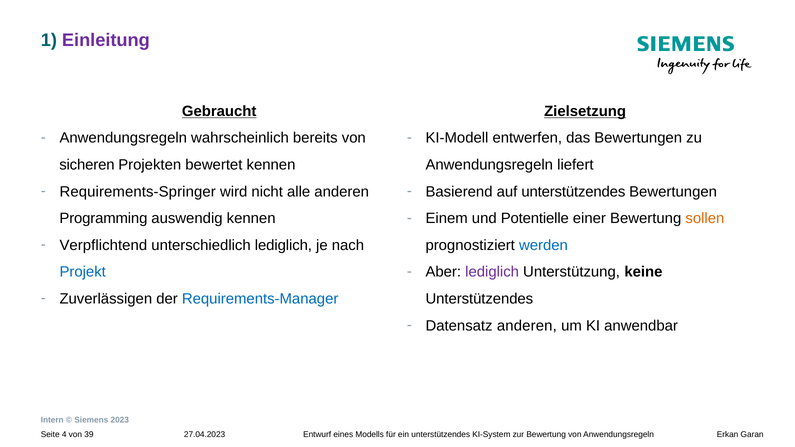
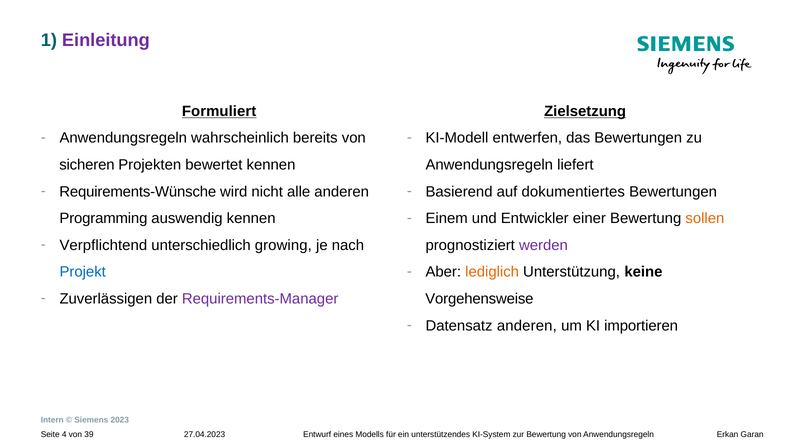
Gebraucht: Gebraucht -> Formuliert
Requirements-Springer: Requirements-Springer -> Requirements-Wünsche
auf unterstützendes: unterstützendes -> dokumentiertes
Potentielle: Potentielle -> Entwickler
unterschiedlich lediglich: lediglich -> growing
werden colour: blue -> purple
lediglich at (492, 272) colour: purple -> orange
Requirements-Manager colour: blue -> purple
Unterstützendes at (479, 299): Unterstützendes -> Vorgehensweise
anwendbar: anwendbar -> importieren
